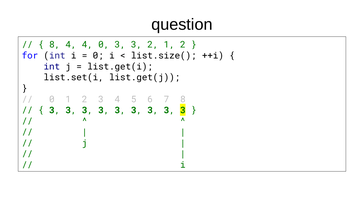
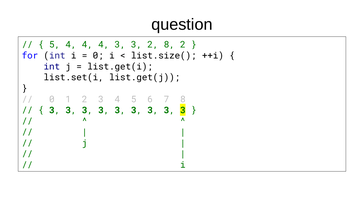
8 at (55, 45): 8 -> 5
4 4 0: 0 -> 4
2 1: 1 -> 8
